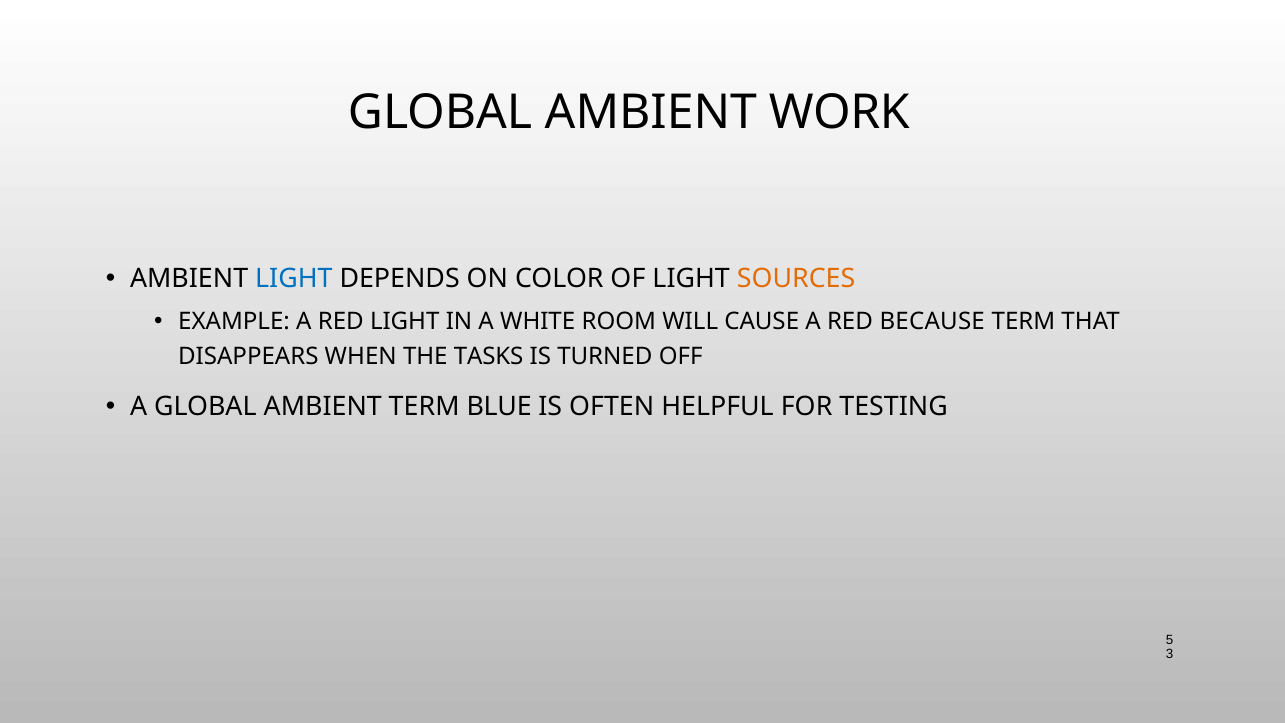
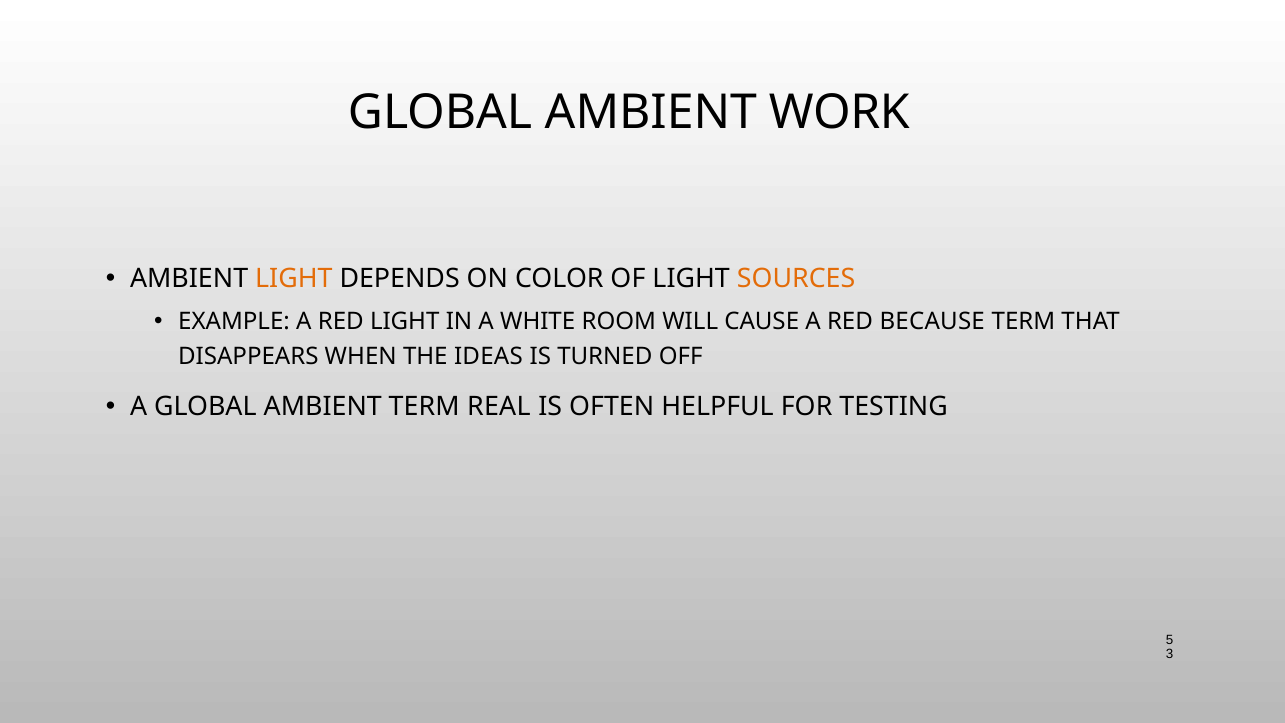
LIGHT at (294, 279) colour: blue -> orange
TASKS: TASKS -> IDEAS
BLUE: BLUE -> REAL
